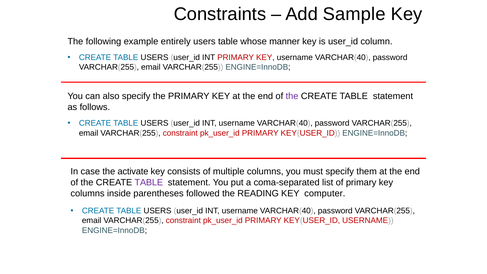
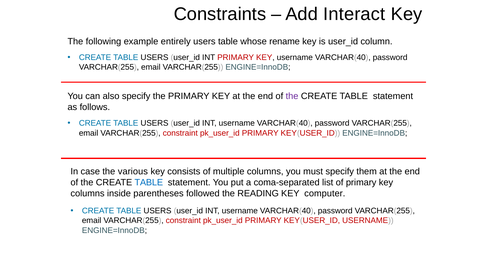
Sample: Sample -> Interact
manner: manner -> rename
activate: activate -> various
TABLE at (149, 182) colour: purple -> blue
